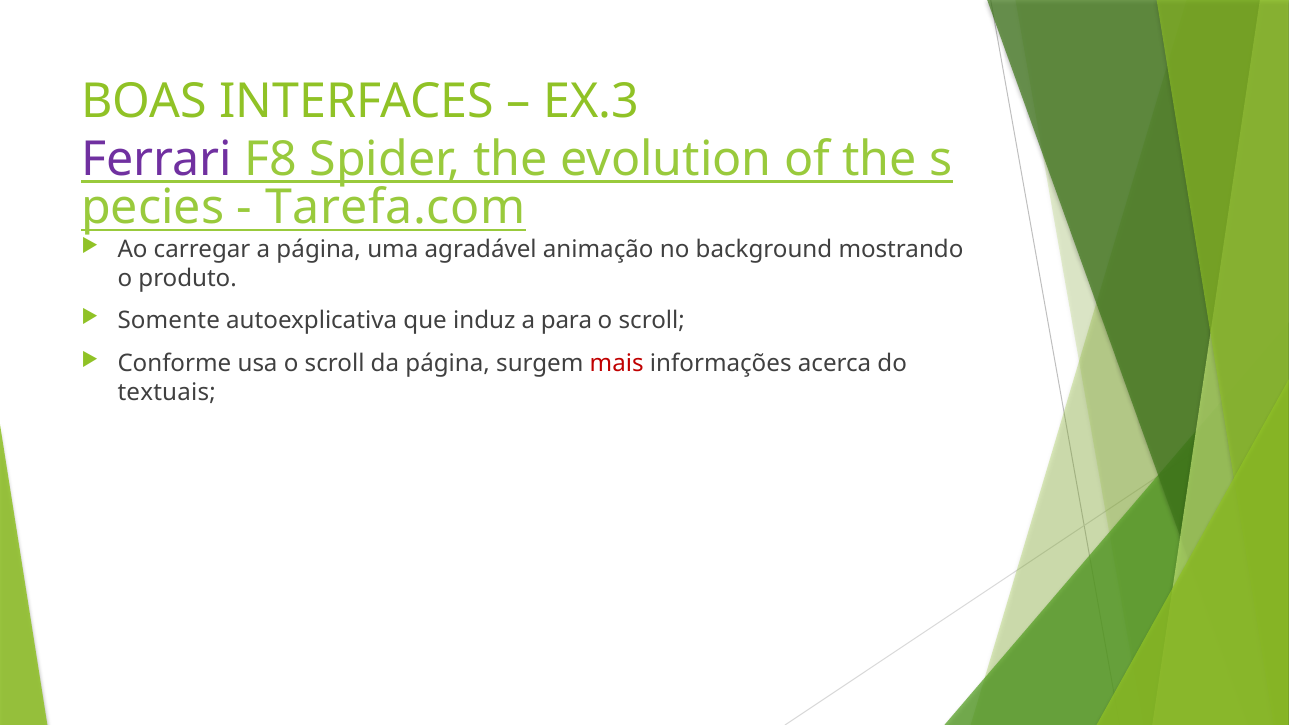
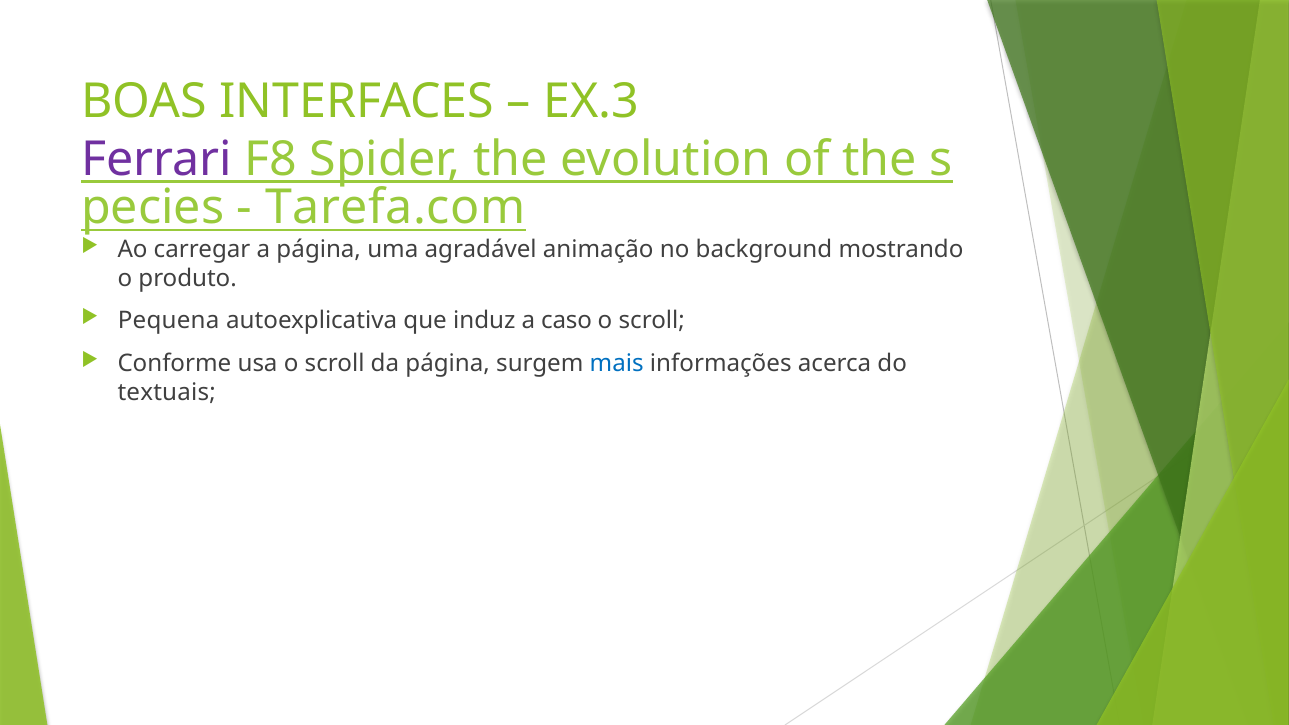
Somente: Somente -> Pequena
para: para -> caso
mais colour: red -> blue
